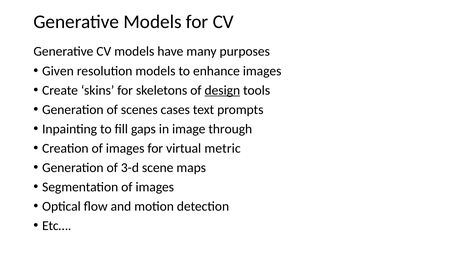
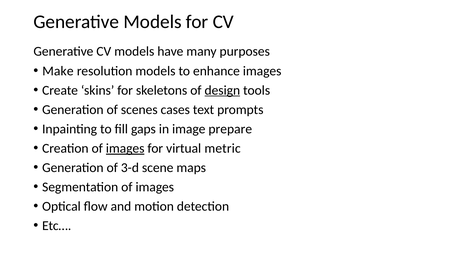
Given: Given -> Make
through: through -> prepare
images at (125, 149) underline: none -> present
